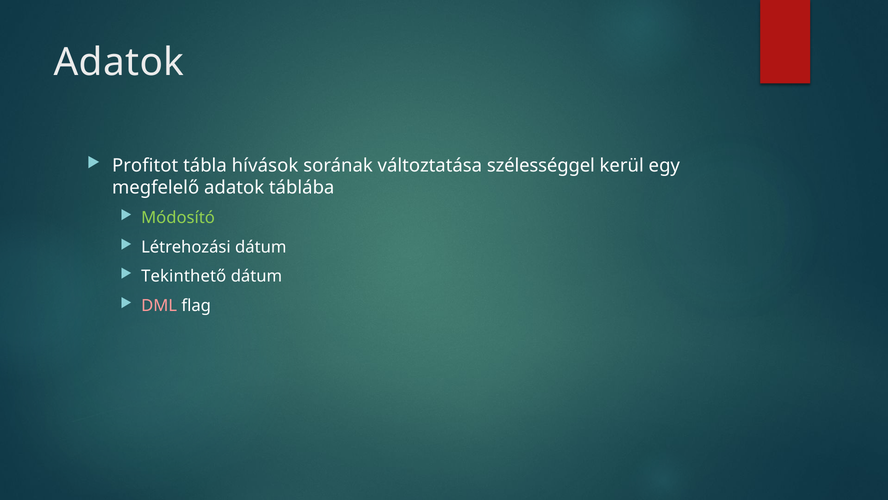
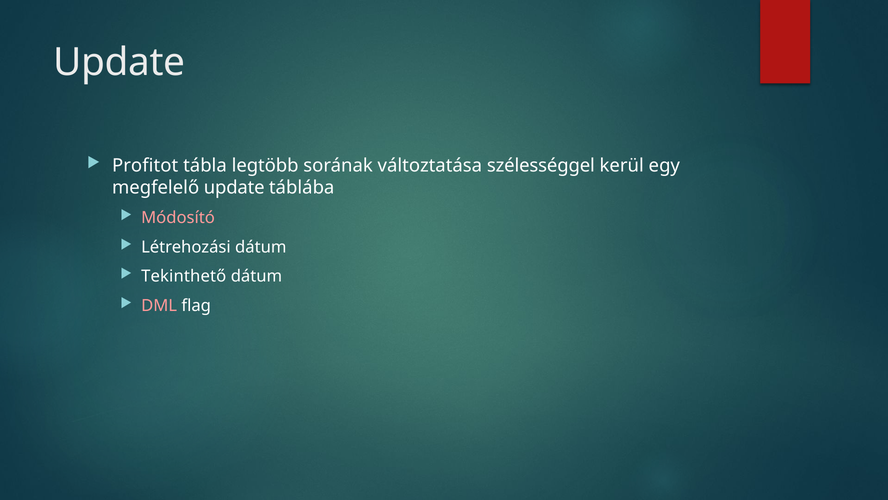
Adatok at (119, 62): Adatok -> Update
hívások: hívások -> legtöbb
megfelelő adatok: adatok -> update
Módosító colour: light green -> pink
